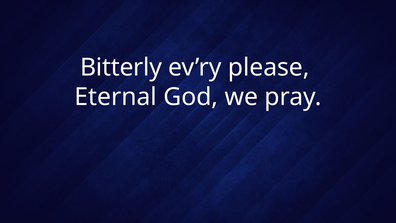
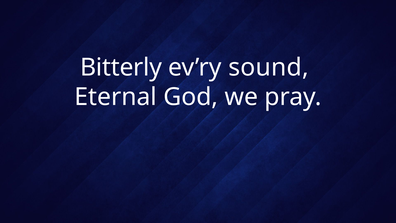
please: please -> sound
